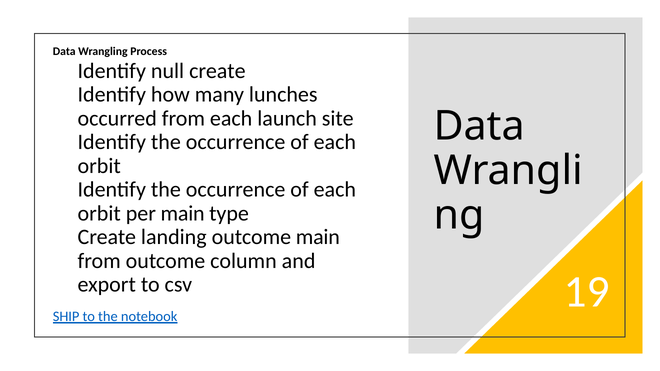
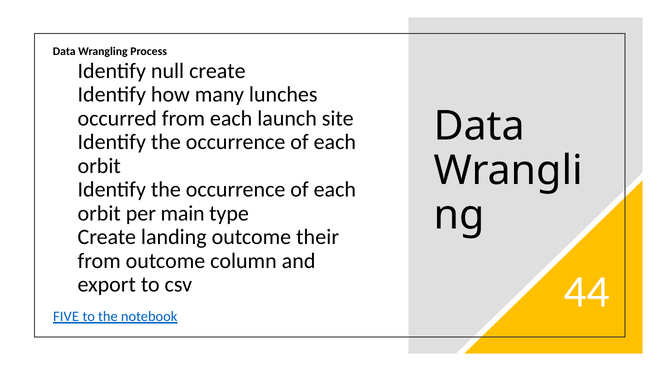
outcome main: main -> their
SHIP: SHIP -> FIVE
19: 19 -> 44
